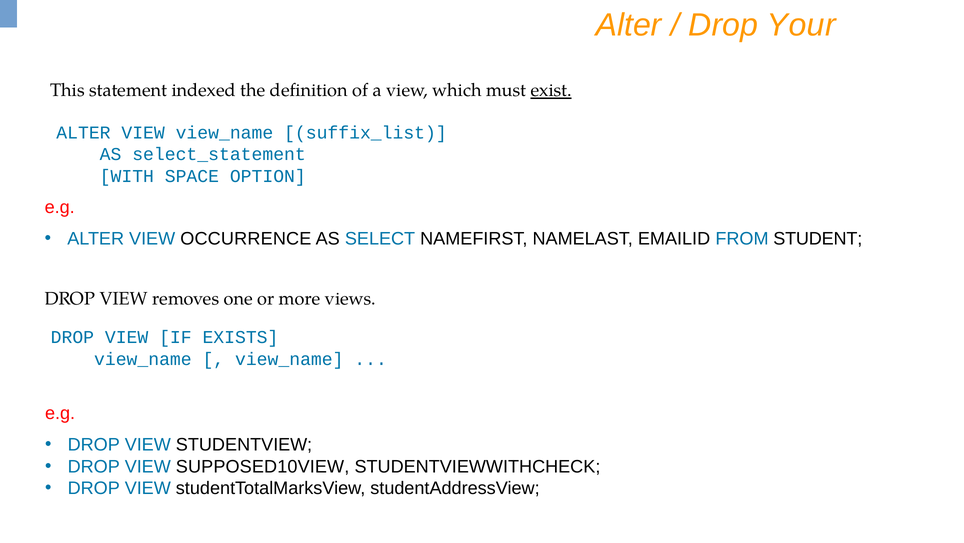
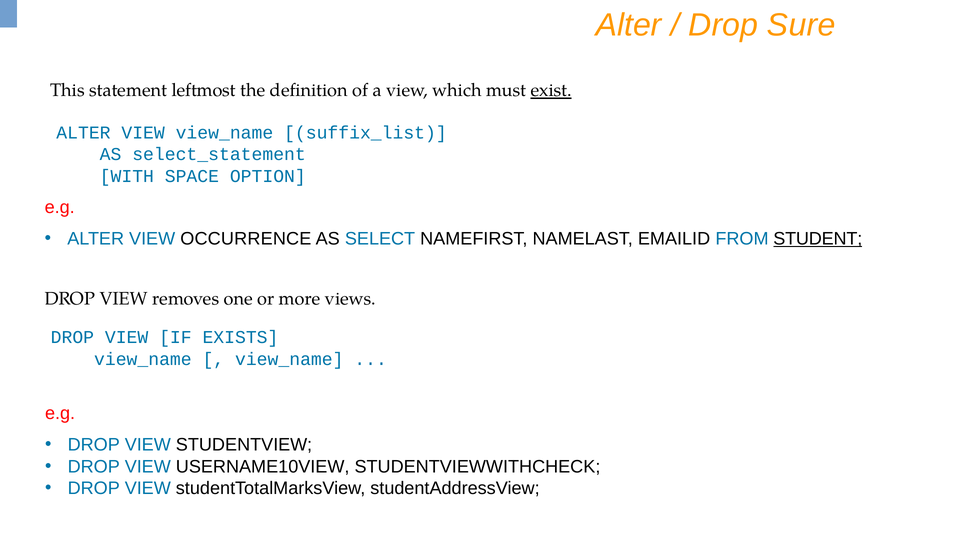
Your: Your -> Sure
indexed: indexed -> leftmost
STUDENT underline: none -> present
SUPPOSED10VIEW: SUPPOSED10VIEW -> USERNAME10VIEW
